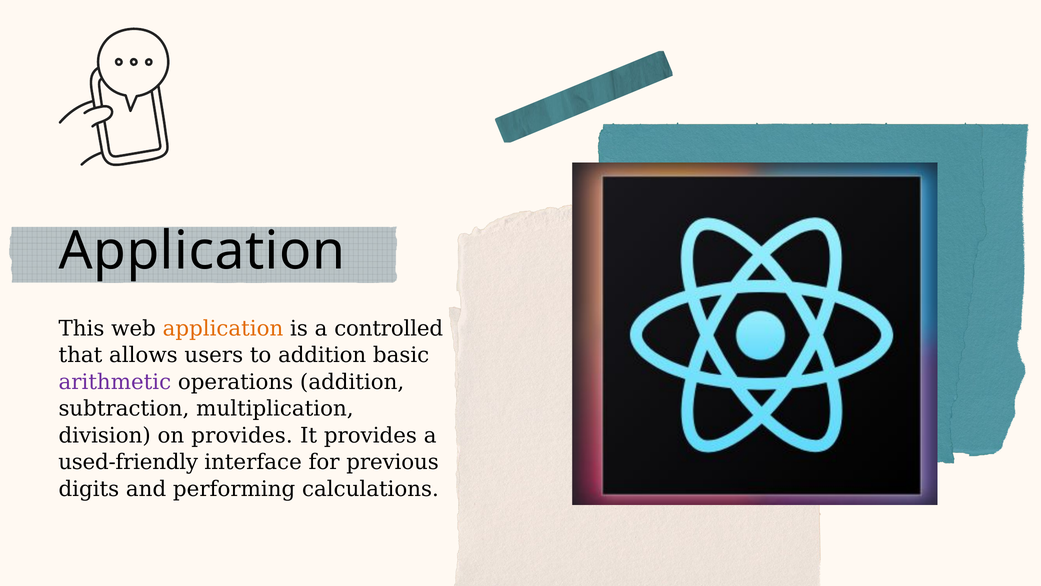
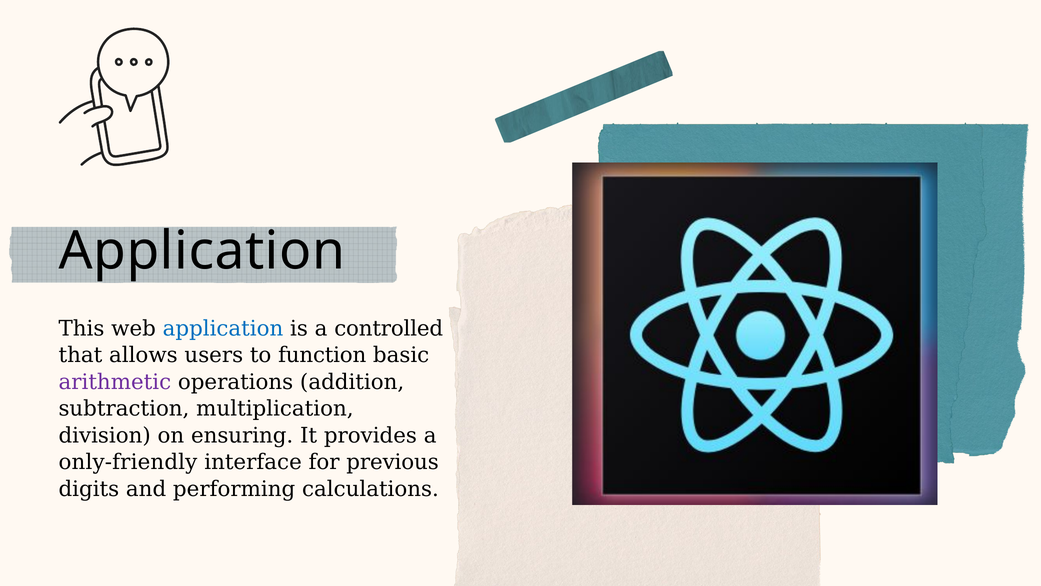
application at (223, 328) colour: orange -> blue
to addition: addition -> function
on provides: provides -> ensuring
used-friendly: used-friendly -> only-friendly
